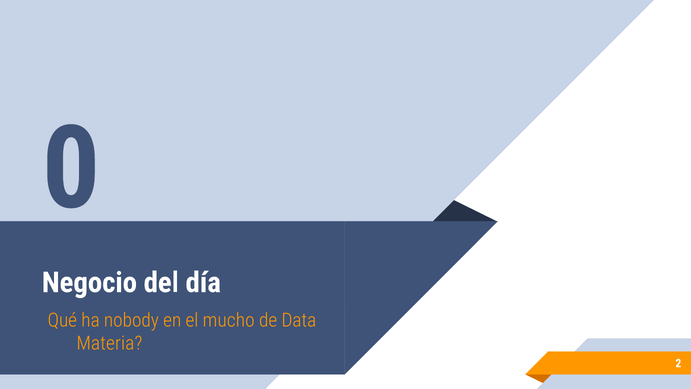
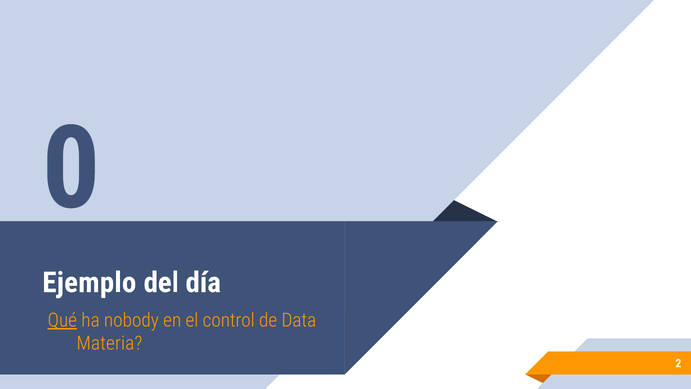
Negocio: Negocio -> Ejemplo
Qué underline: none -> present
mucho: mucho -> control
